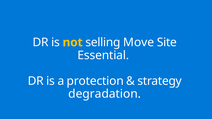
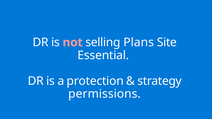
not colour: yellow -> pink
Move: Move -> Plans
degradation: degradation -> permissions
